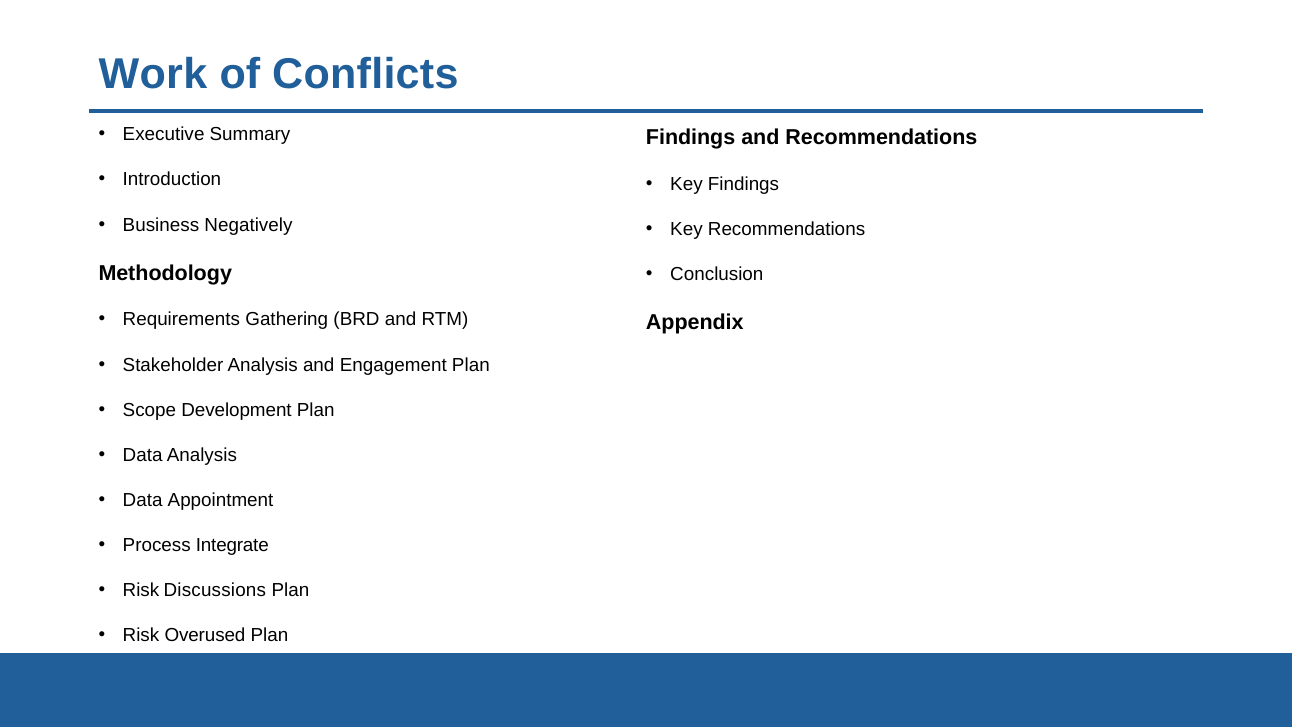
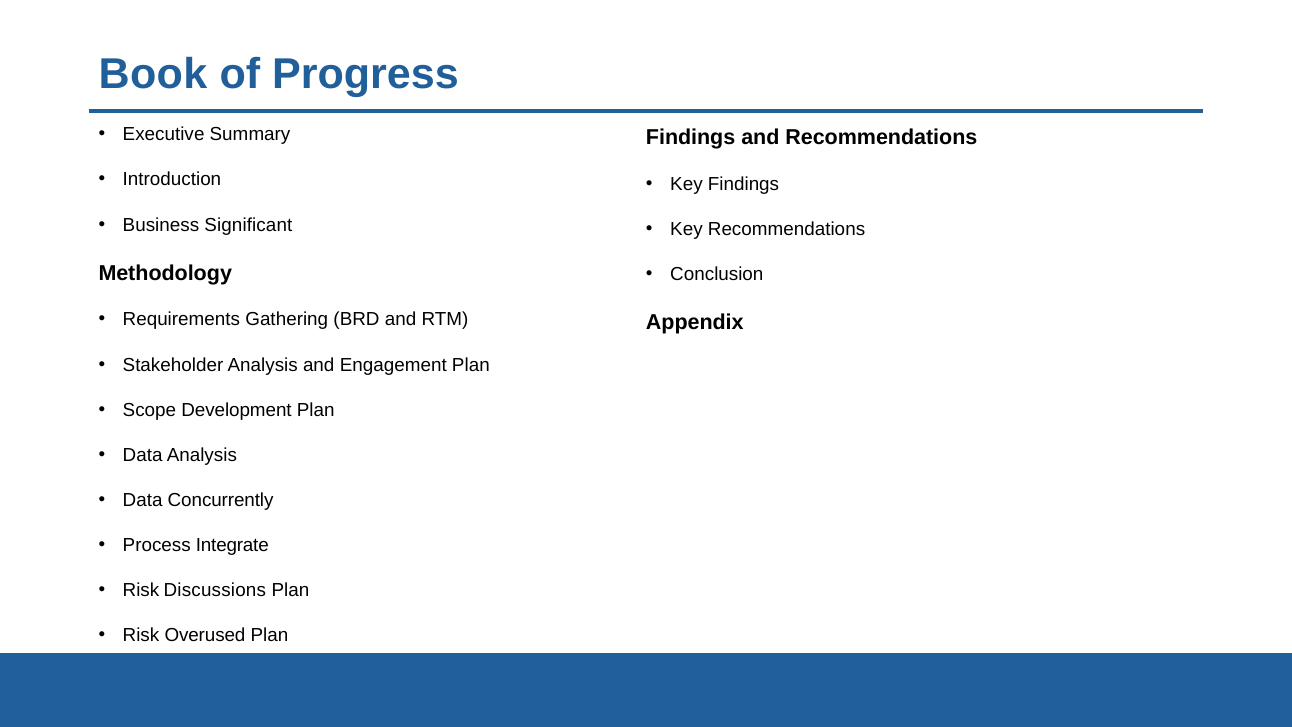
Work: Work -> Book
Conflicts: Conflicts -> Progress
Negatively: Negatively -> Significant
Appointment: Appointment -> Concurrently
